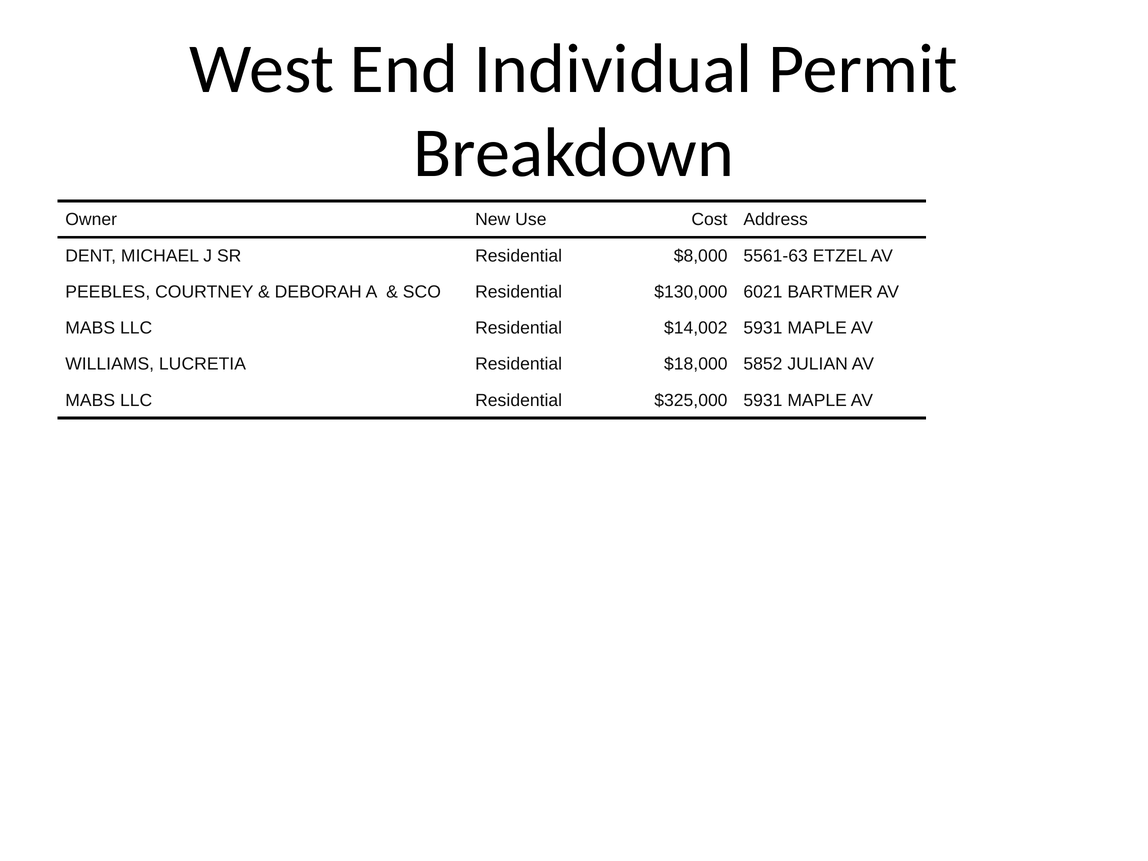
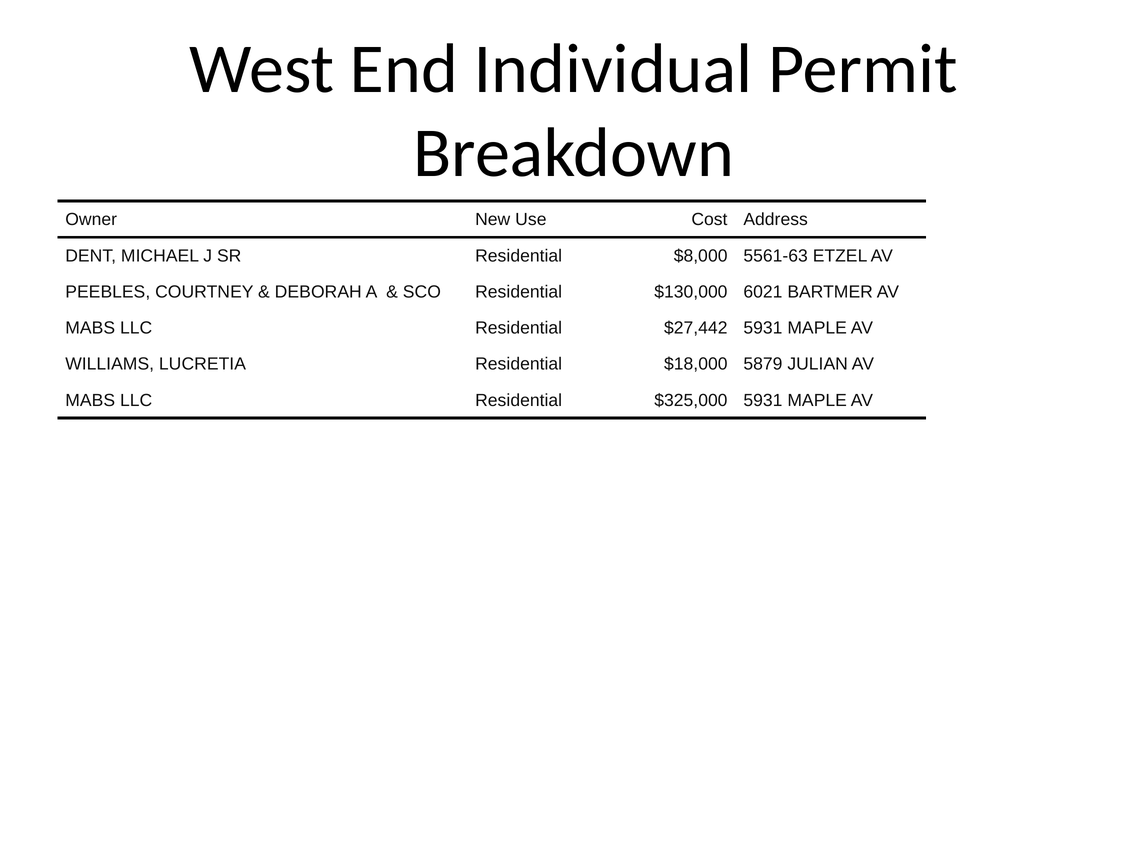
$14,002: $14,002 -> $27,442
5852: 5852 -> 5879
